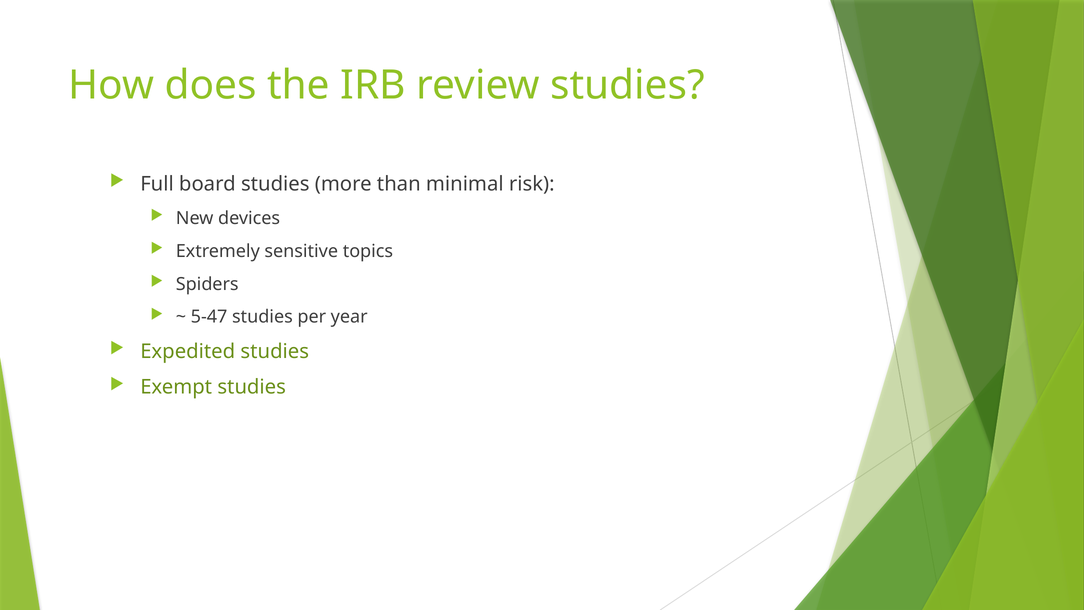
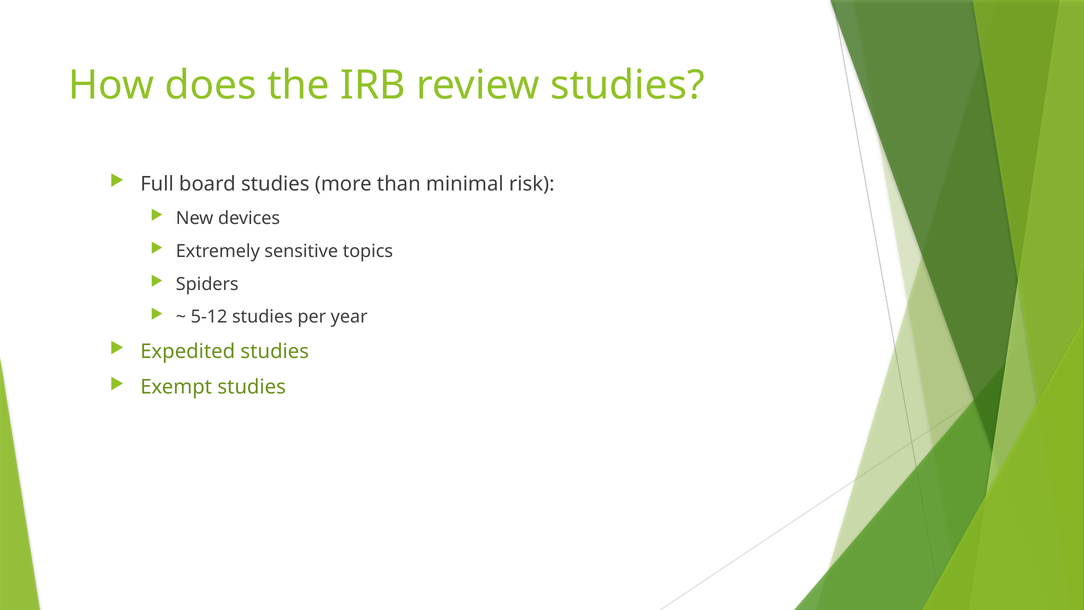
5-47: 5-47 -> 5-12
